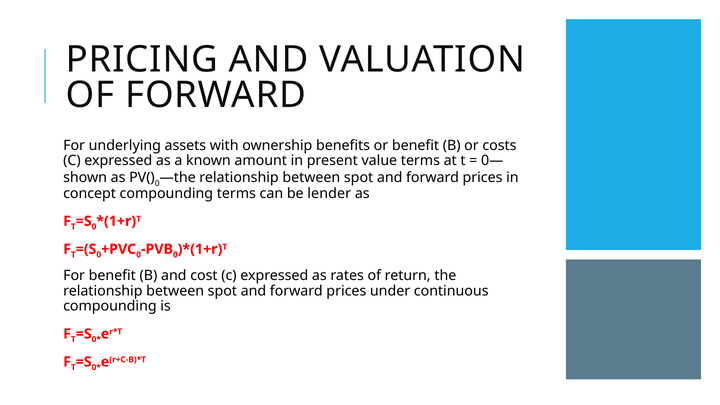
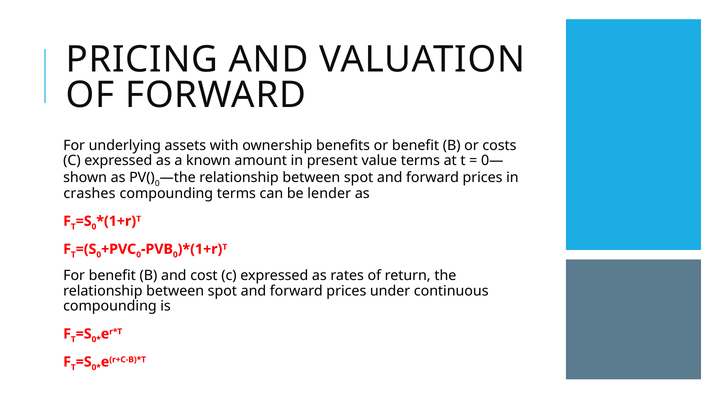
concept: concept -> crashes
